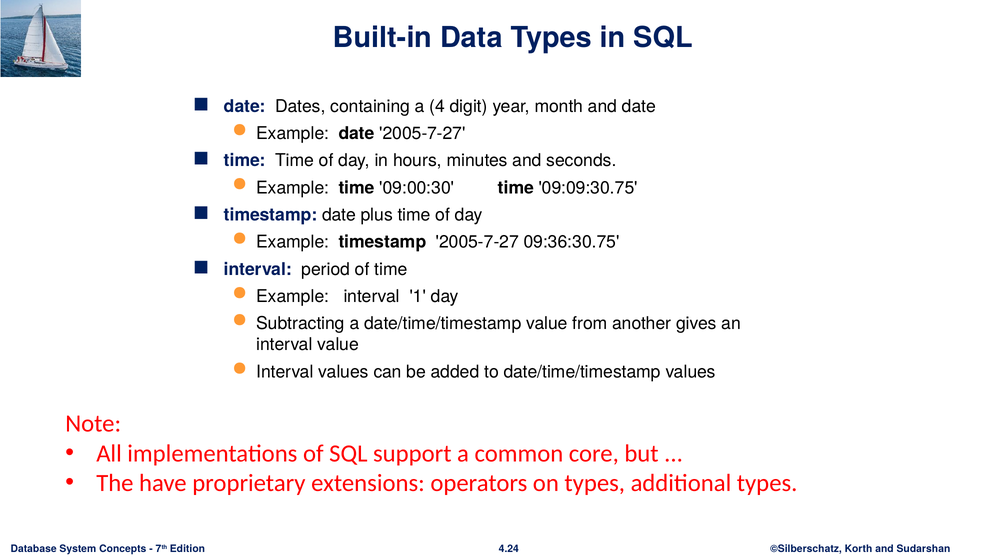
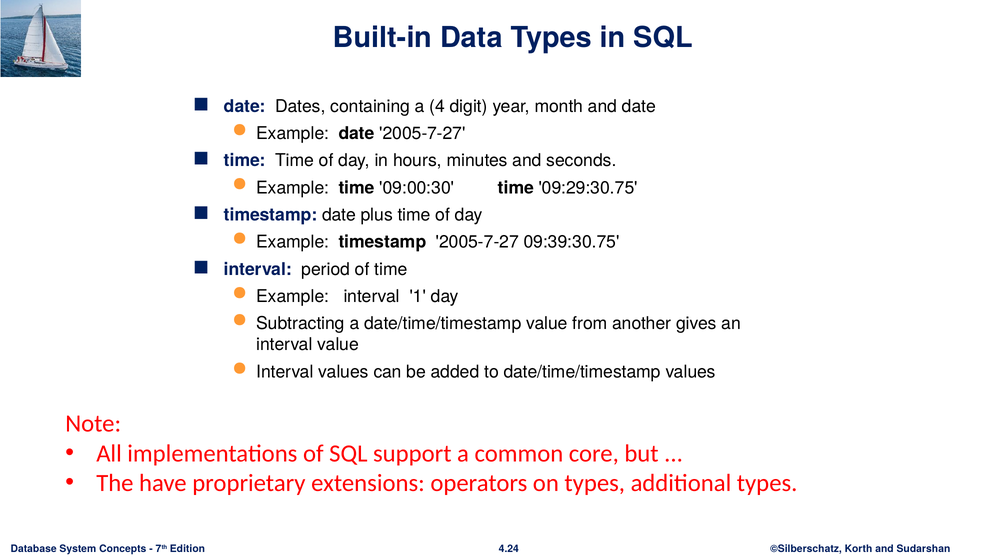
09:09:30.75: 09:09:30.75 -> 09:29:30.75
09:36:30.75: 09:36:30.75 -> 09:39:30.75
